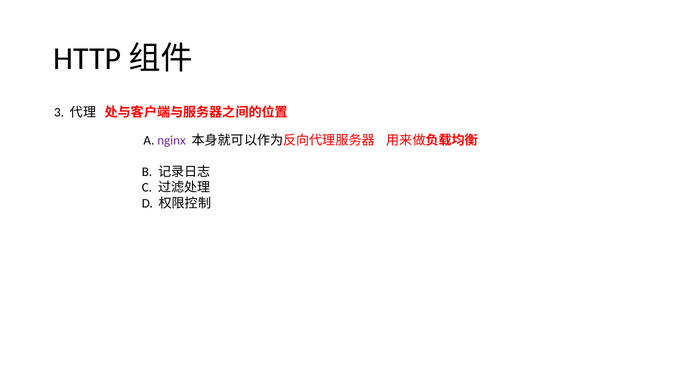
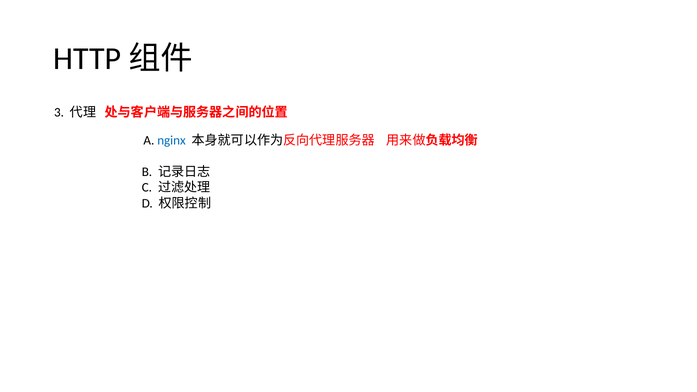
nginx colour: purple -> blue
